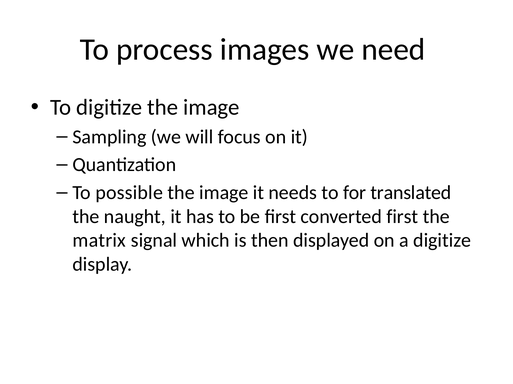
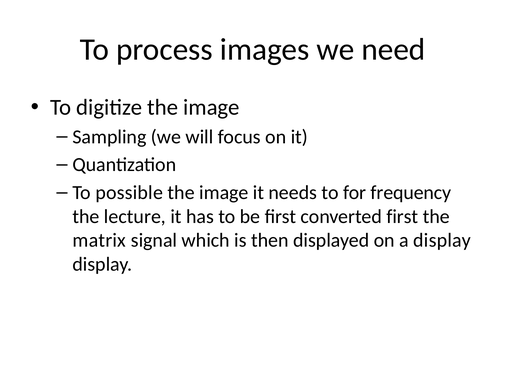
translated: translated -> frequency
naught: naught -> lecture
a digitize: digitize -> display
